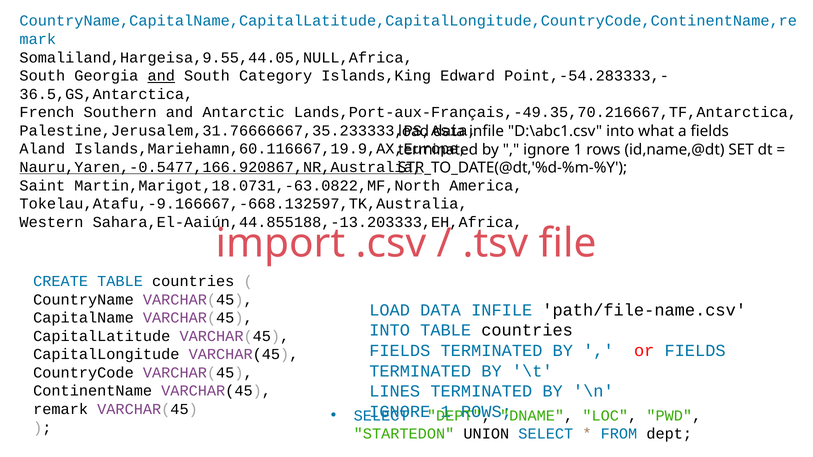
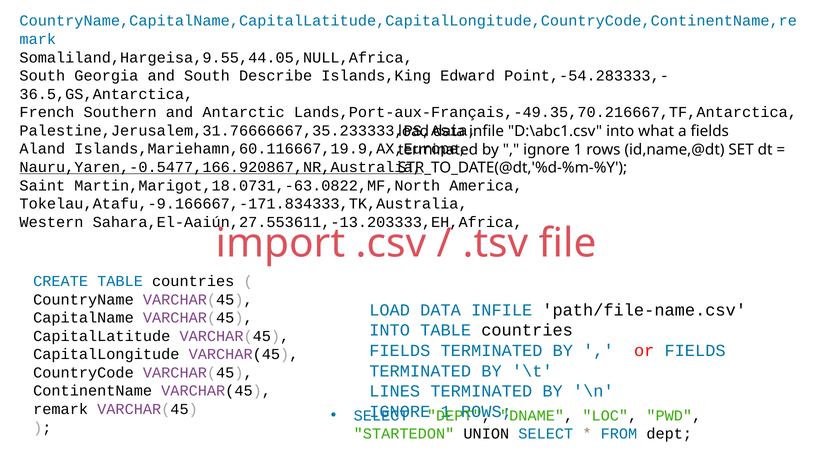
and at (161, 76) underline: present -> none
Category: Category -> Describe
Tokelau,Atafu,-9.166667,-668.132597,TK,Australia: Tokelau,Atafu,-9.166667,-668.132597,TK,Australia -> Tokelau,Atafu,-9.166667,-171.834333,TK,Australia
Sahara,El-Aaiún,44.855188,-13.203333,EH,Africa: Sahara,El-Aaiún,44.855188,-13.203333,EH,Africa -> Sahara,El-Aaiún,27.553611,-13.203333,EH,Africa
